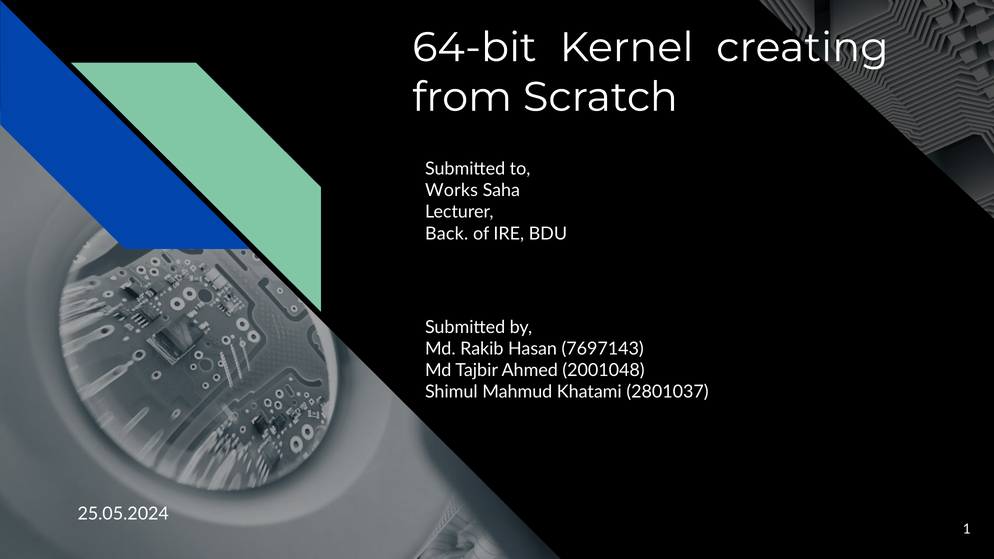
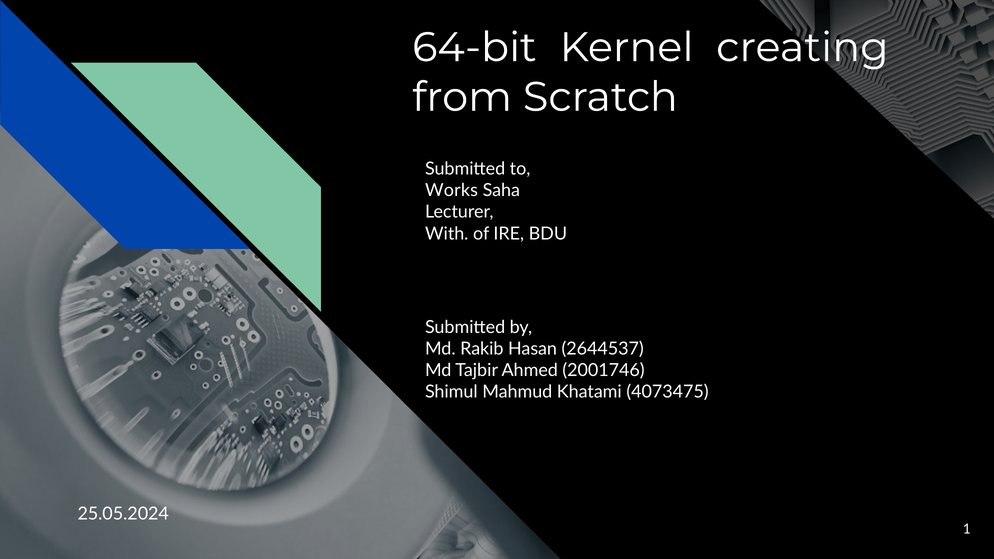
Back: Back -> With
7697143: 7697143 -> 2644537
2001048: 2001048 -> 2001746
2801037: 2801037 -> 4073475
